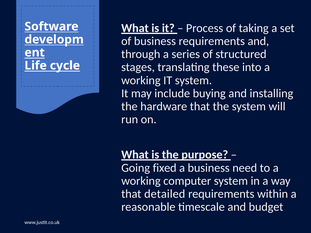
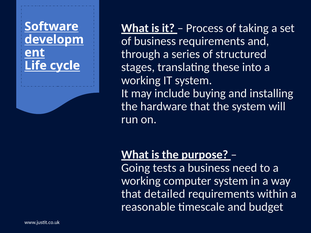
fixed: fixed -> tests
